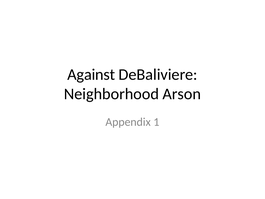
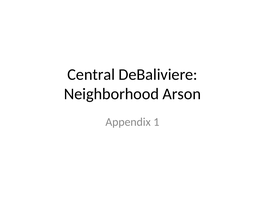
Against: Against -> Central
